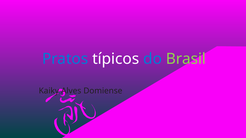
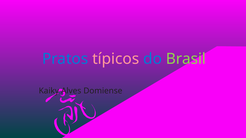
típicos colour: white -> pink
